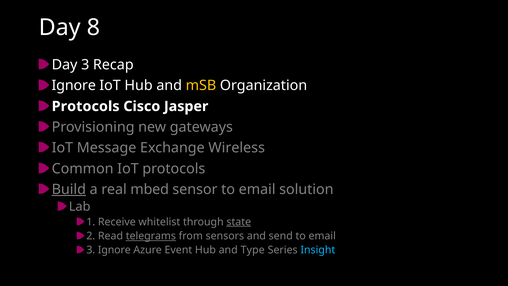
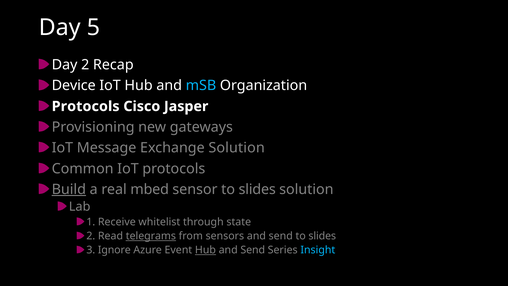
8: 8 -> 5
Day 3: 3 -> 2
Ignore at (74, 86): Ignore -> Device
mSB colour: yellow -> light blue
Exchange Wireless: Wireless -> Solution
sensor to email: email -> slides
state underline: present -> none
send to email: email -> slides
Hub at (205, 250) underline: none -> present
Type at (253, 250): Type -> Send
